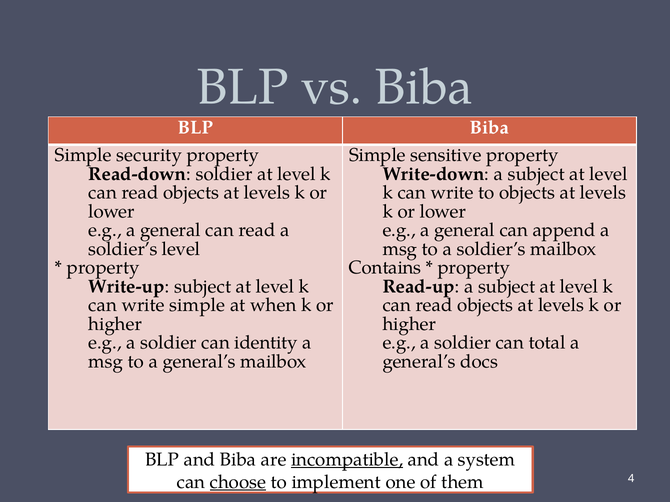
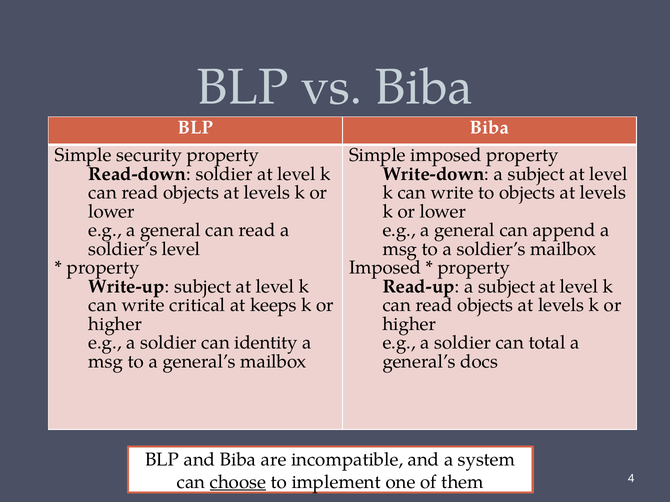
Simple sensitive: sensitive -> imposed
Contains at (385, 268): Contains -> Imposed
write simple: simple -> critical
when: when -> keeps
incompatible underline: present -> none
